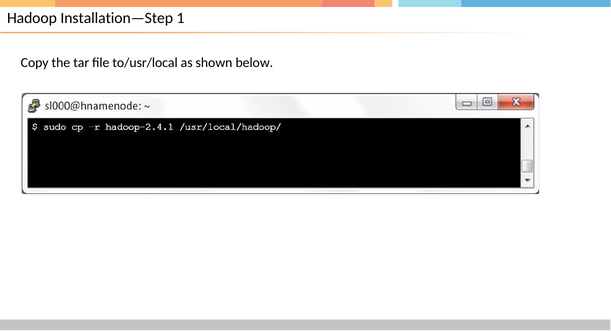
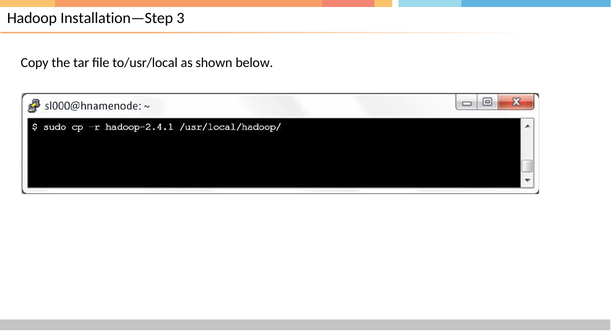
1: 1 -> 3
